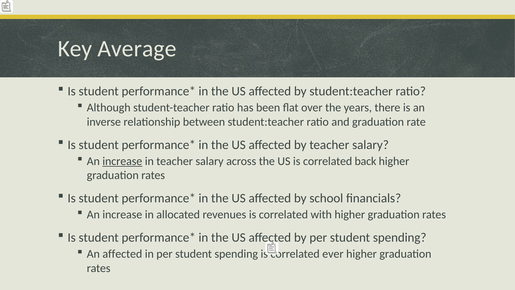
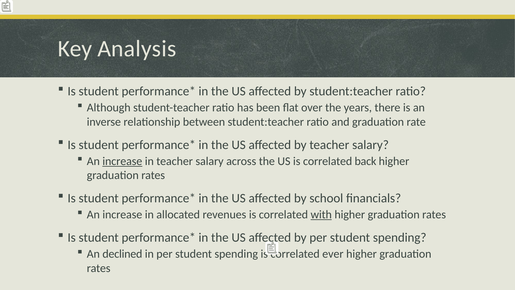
Average: Average -> Analysis
with underline: none -> present
An affected: affected -> declined
